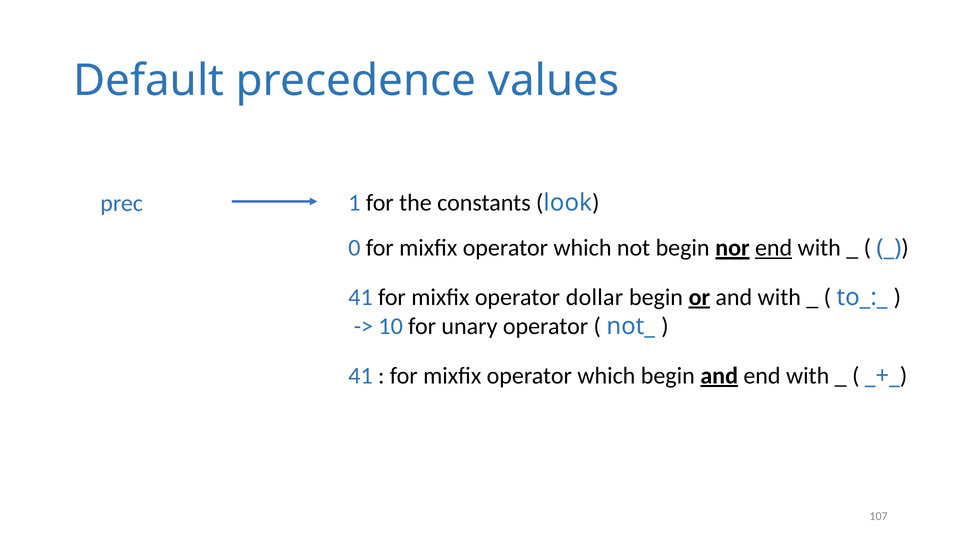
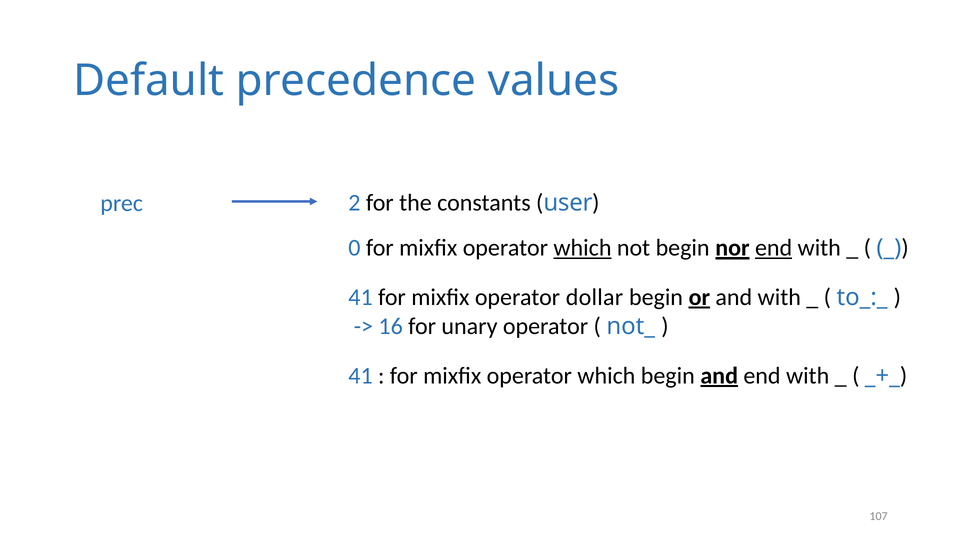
1: 1 -> 2
look: look -> user
which at (582, 248) underline: none -> present
10: 10 -> 16
